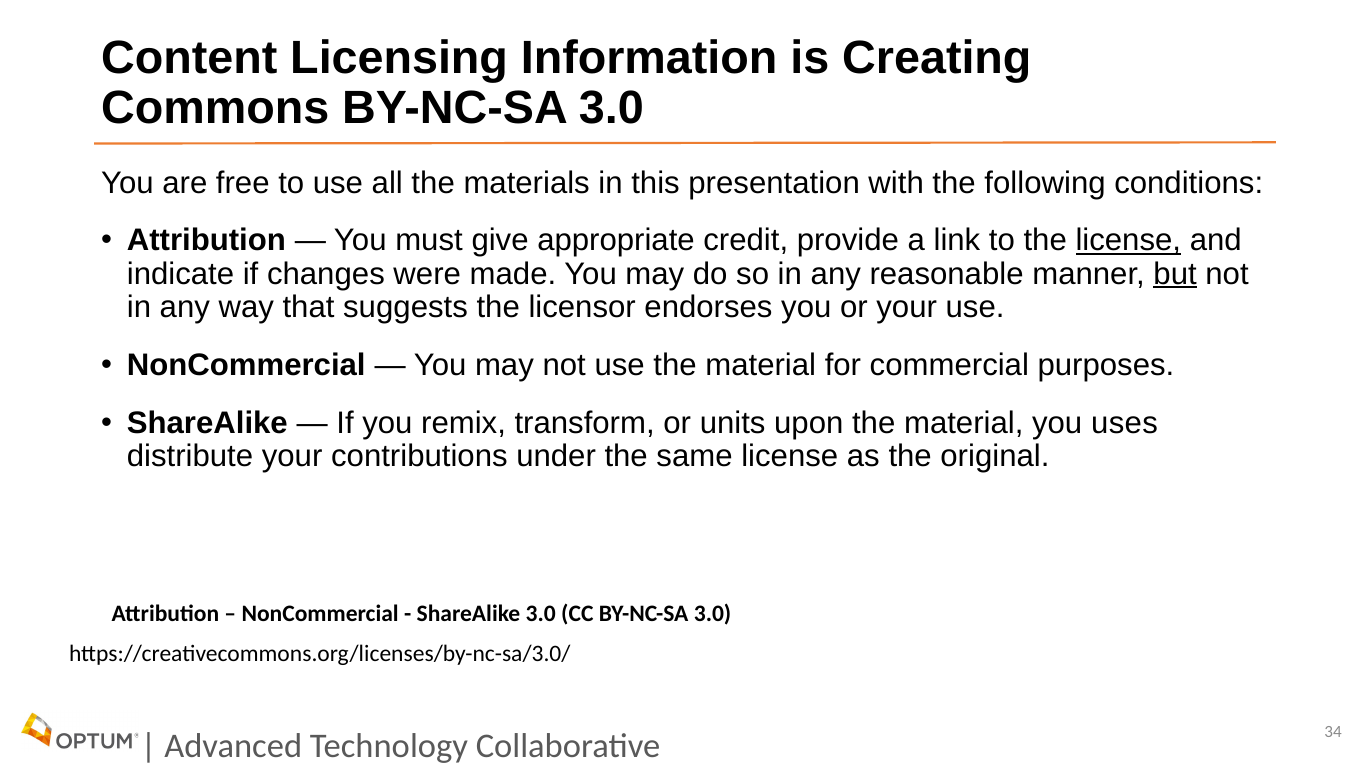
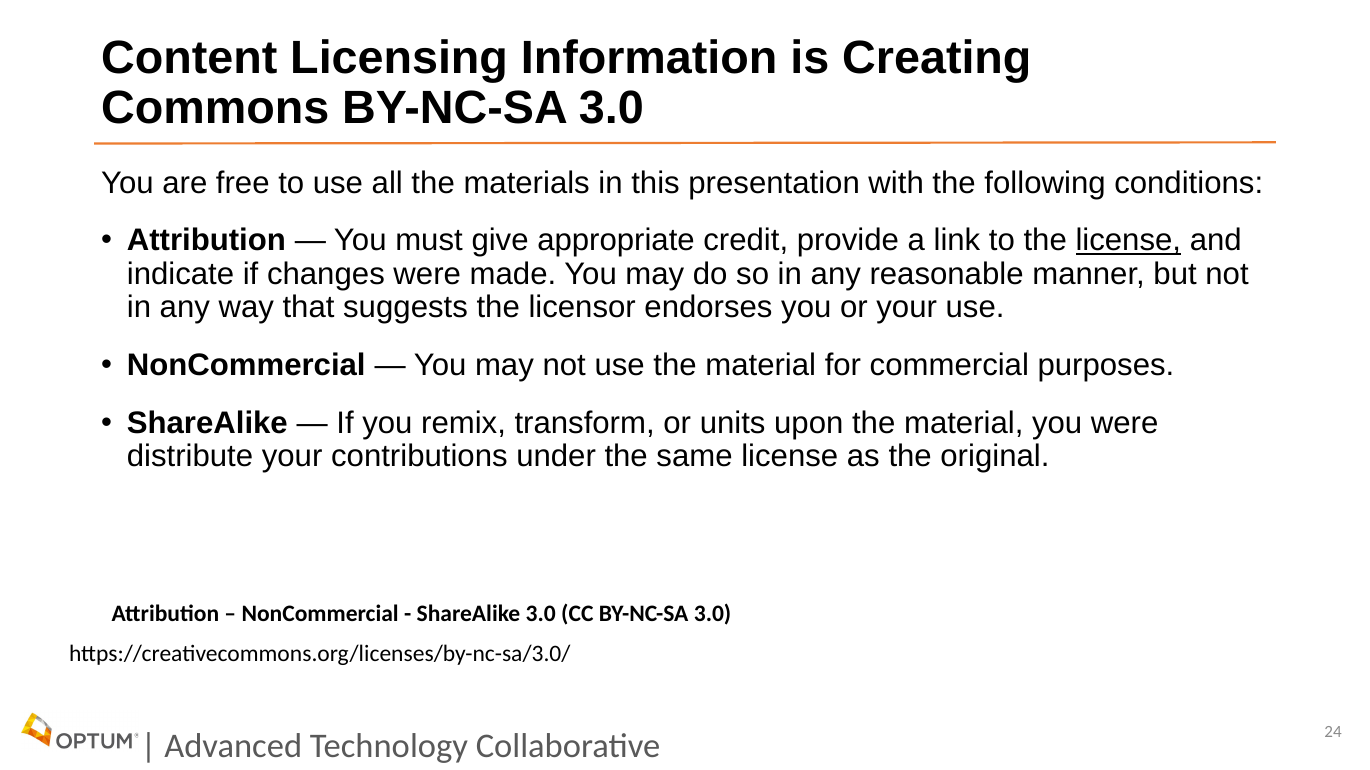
but underline: present -> none
you uses: uses -> were
34: 34 -> 24
